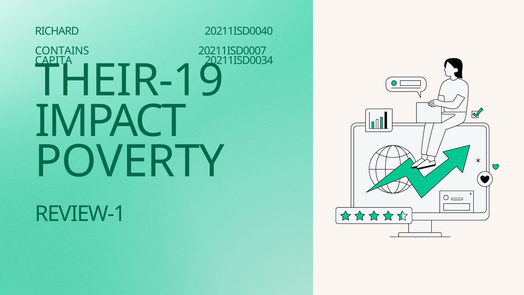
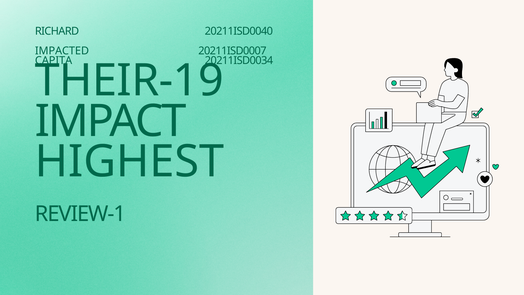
CONTAINS: CONTAINS -> IMPACTED
POVERTY: POVERTY -> HIGHEST
